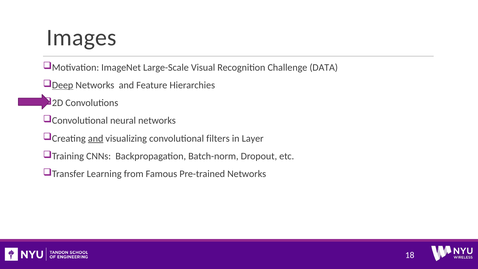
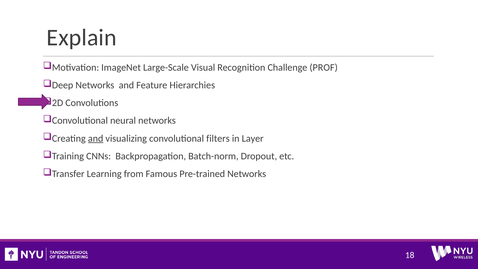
Images: Images -> Explain
DATA: DATA -> PROF
Deep underline: present -> none
